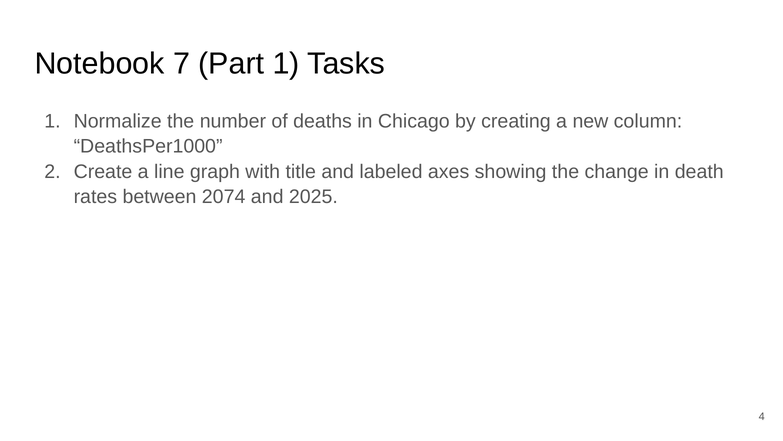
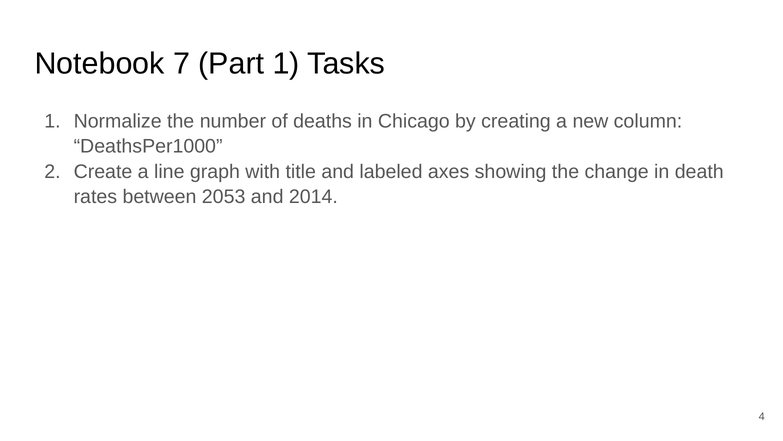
2074: 2074 -> 2053
2025: 2025 -> 2014
